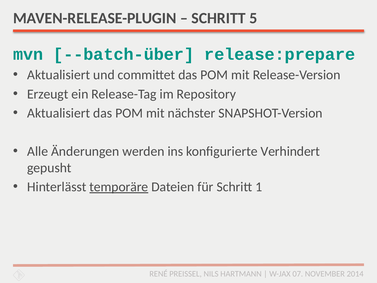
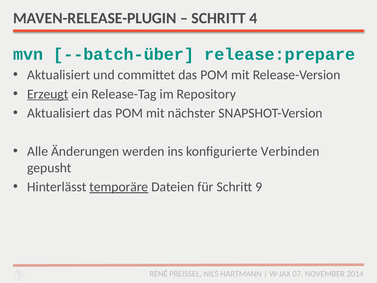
5: 5 -> 4
Erzeugt underline: none -> present
Verhindert: Verhindert -> Verbinden
1: 1 -> 9
